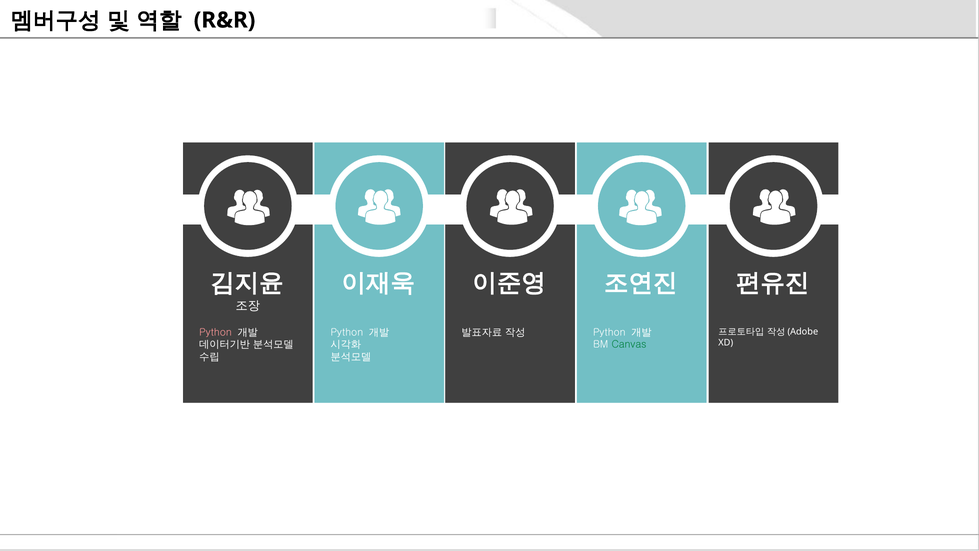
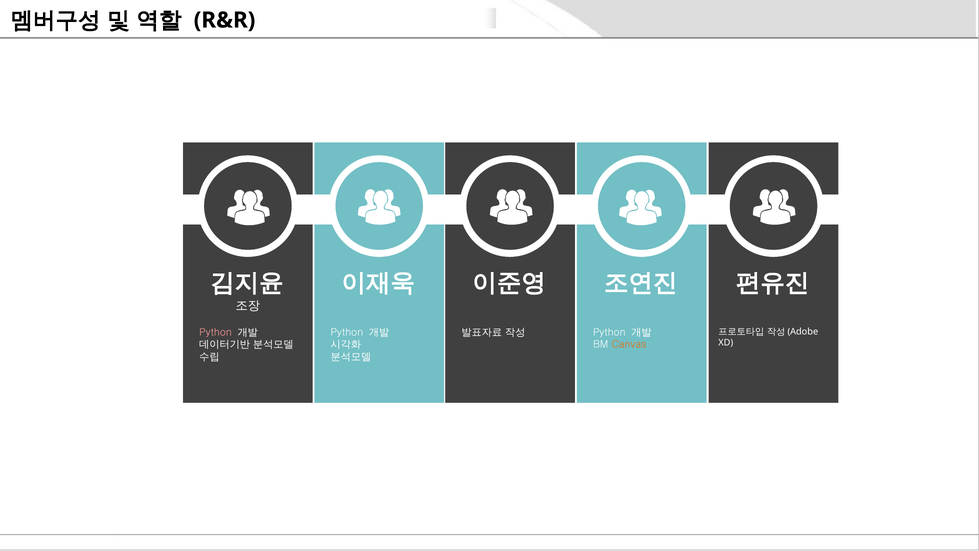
Canvas colour: green -> orange
